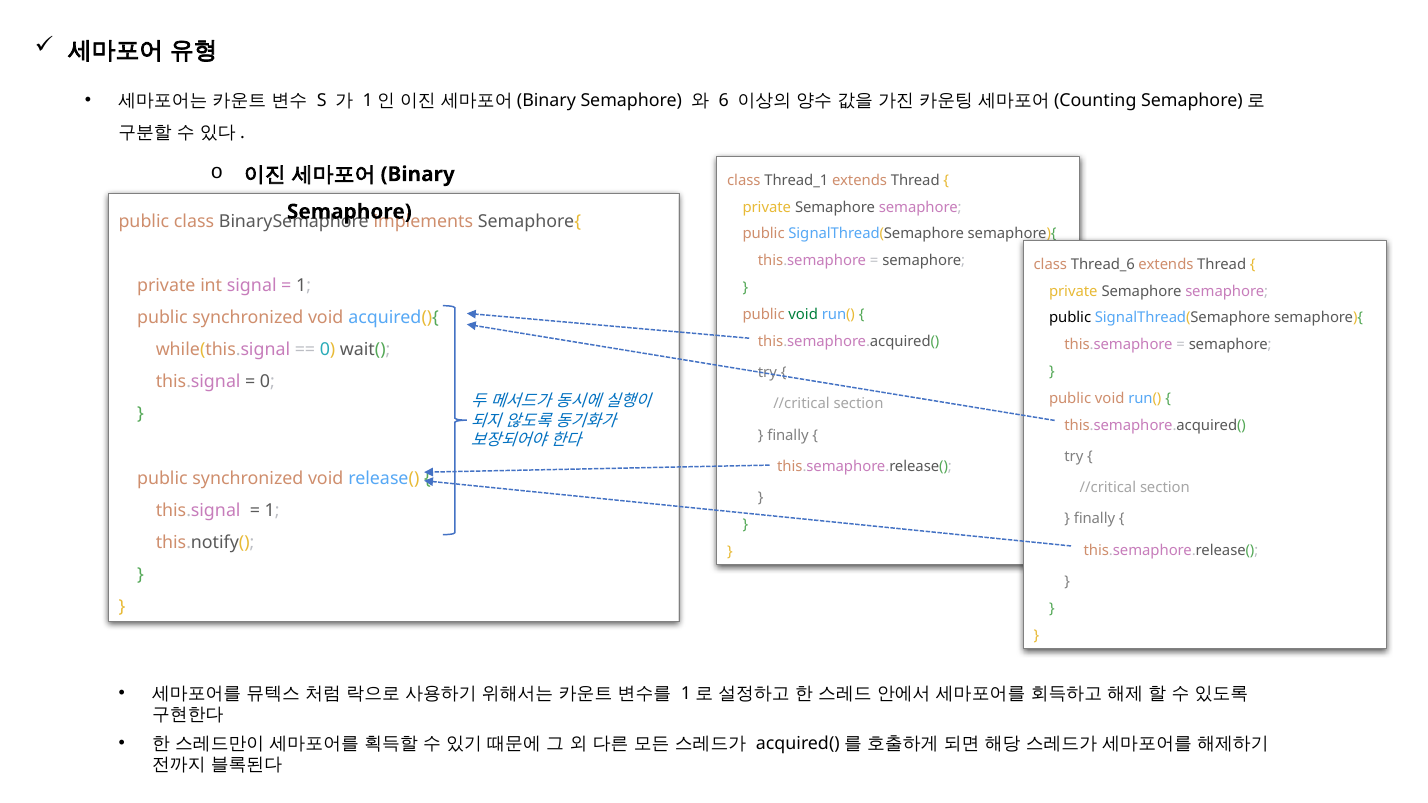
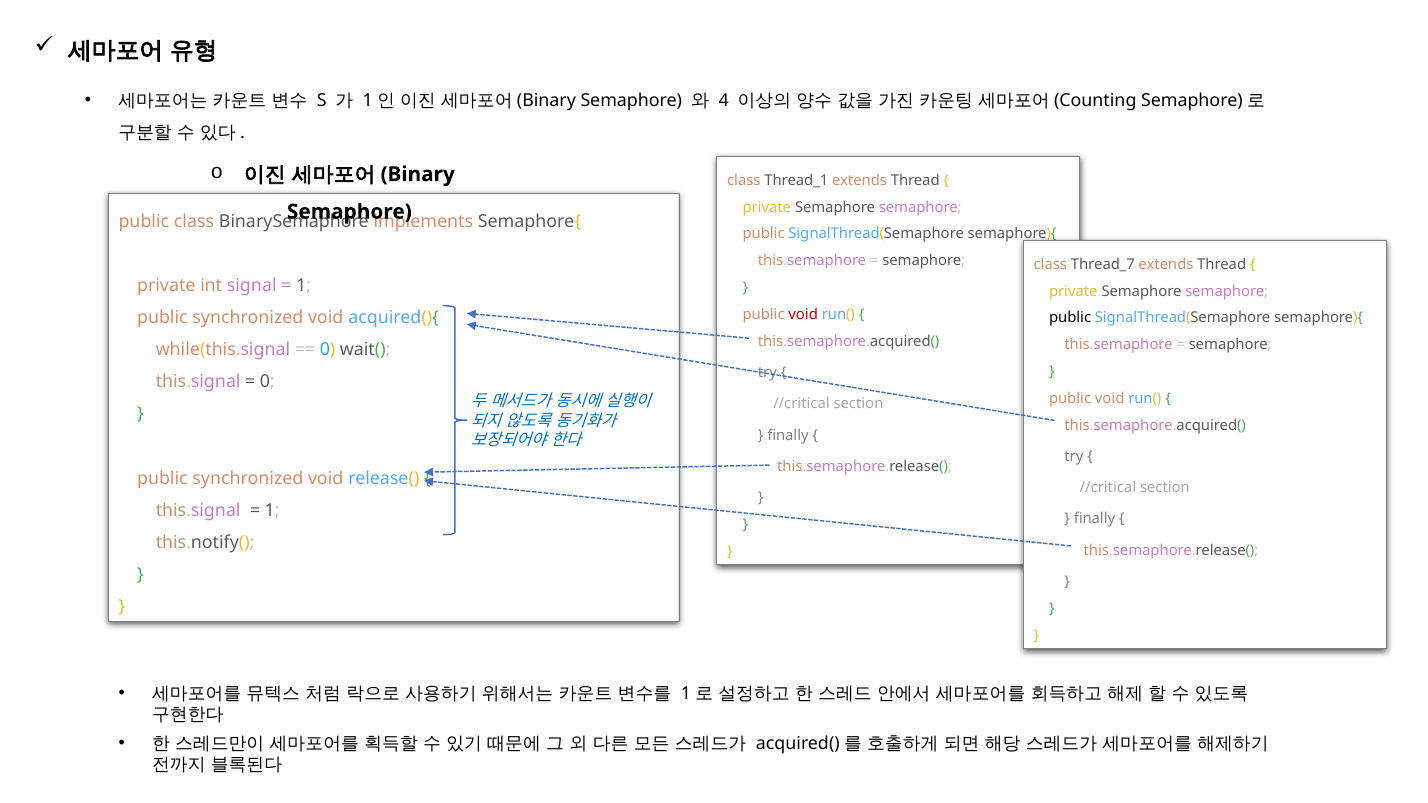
6: 6 -> 4
Thread_6: Thread_6 -> Thread_7
void at (803, 315) colour: green -> red
